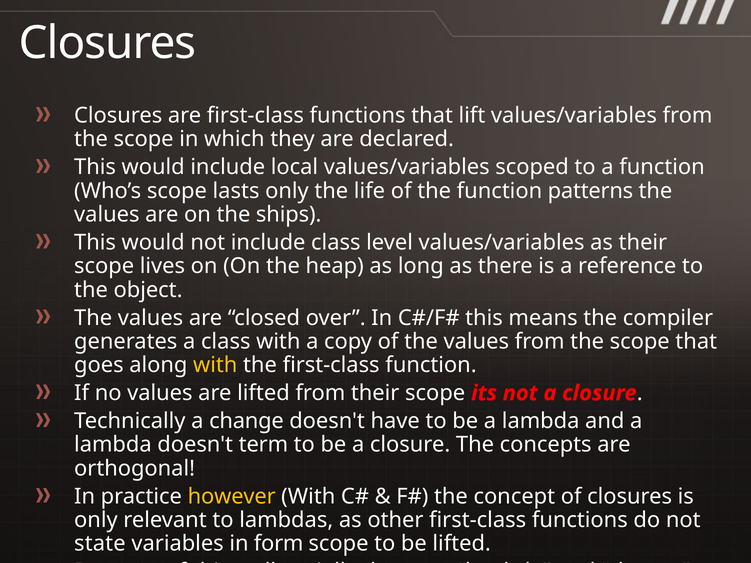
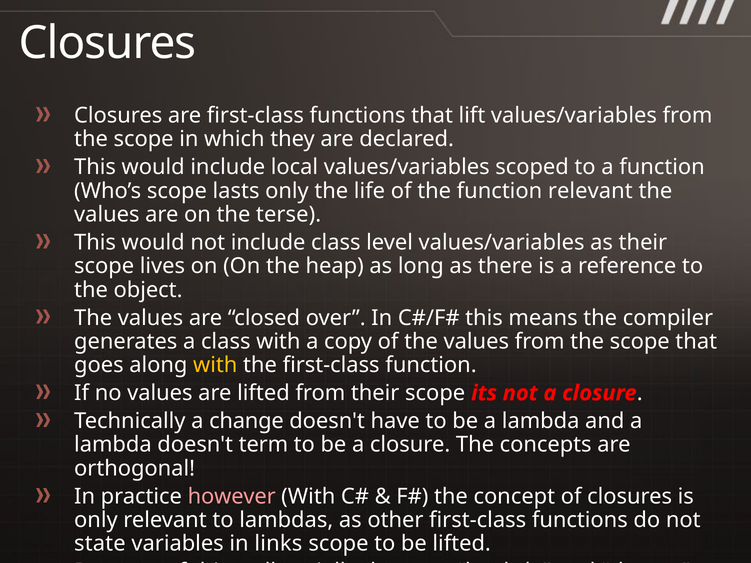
function patterns: patterns -> relevant
ships: ships -> terse
however colour: yellow -> pink
form: form -> links
